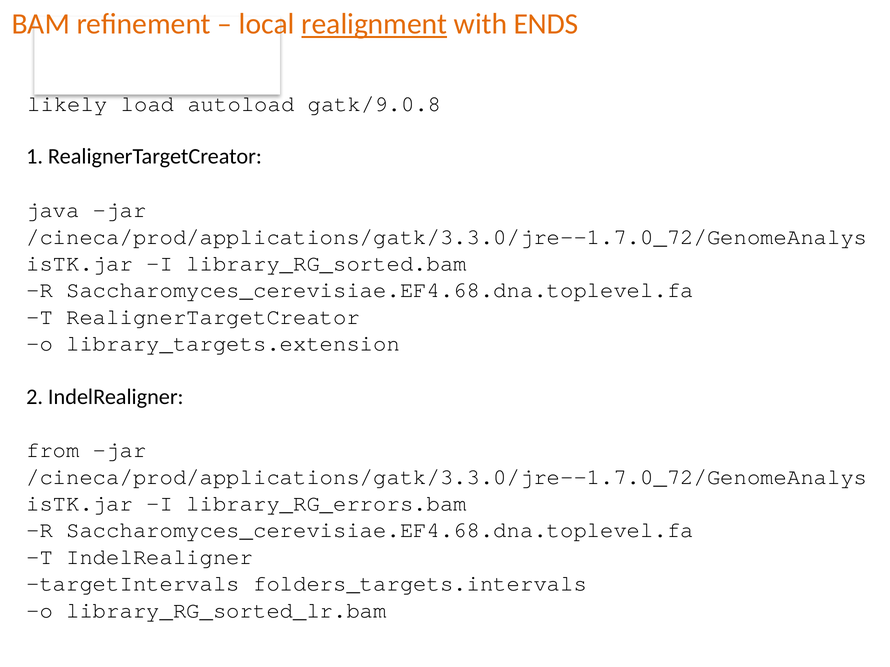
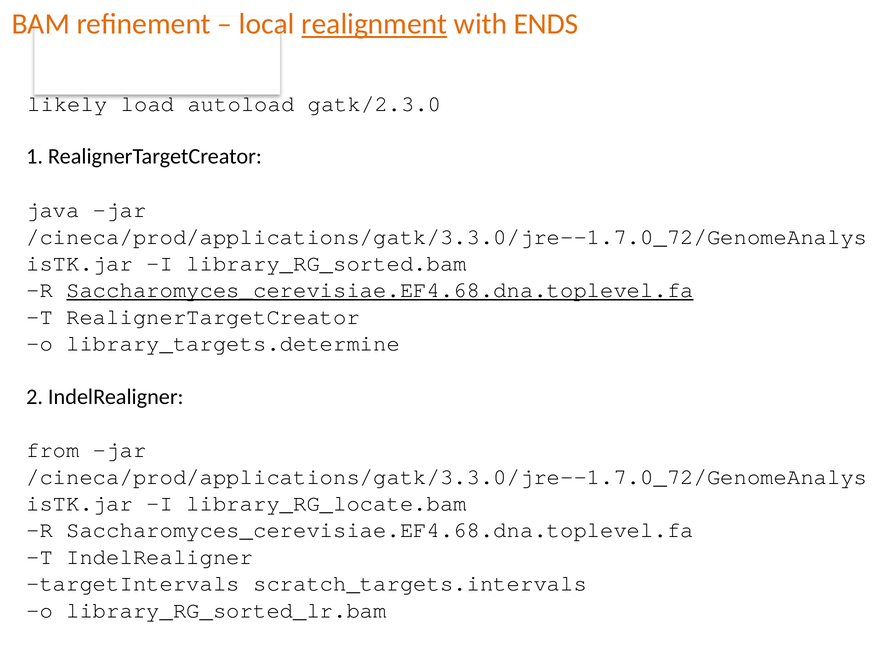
gatk/9.0.8: gatk/9.0.8 -> gatk/2.3.0
Saccharomyces_cerevisiae.EF4.68.dna.toplevel.fa at (380, 290) underline: none -> present
library_targets.extension: library_targets.extension -> library_targets.determine
library_RG_errors.bam: library_RG_errors.bam -> library_RG_locate.bam
folders_targets.intervals: folders_targets.intervals -> scratch_targets.intervals
